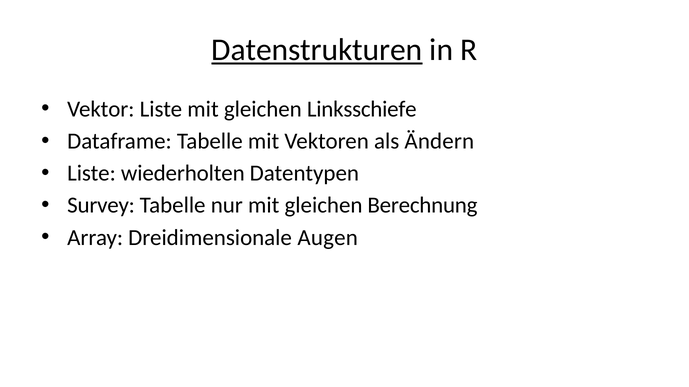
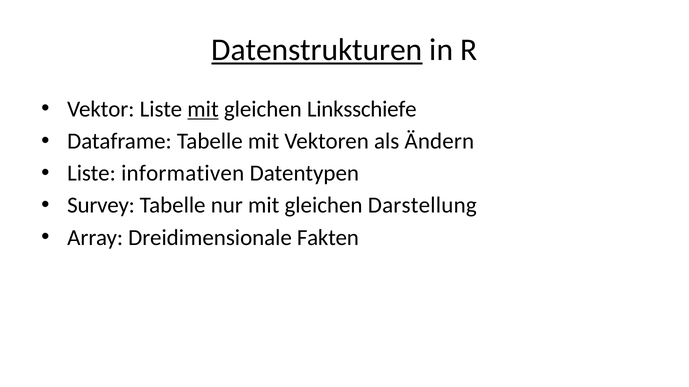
mit at (203, 109) underline: none -> present
wiederholten: wiederholten -> informativen
Berechnung: Berechnung -> Darstellung
Augen: Augen -> Fakten
